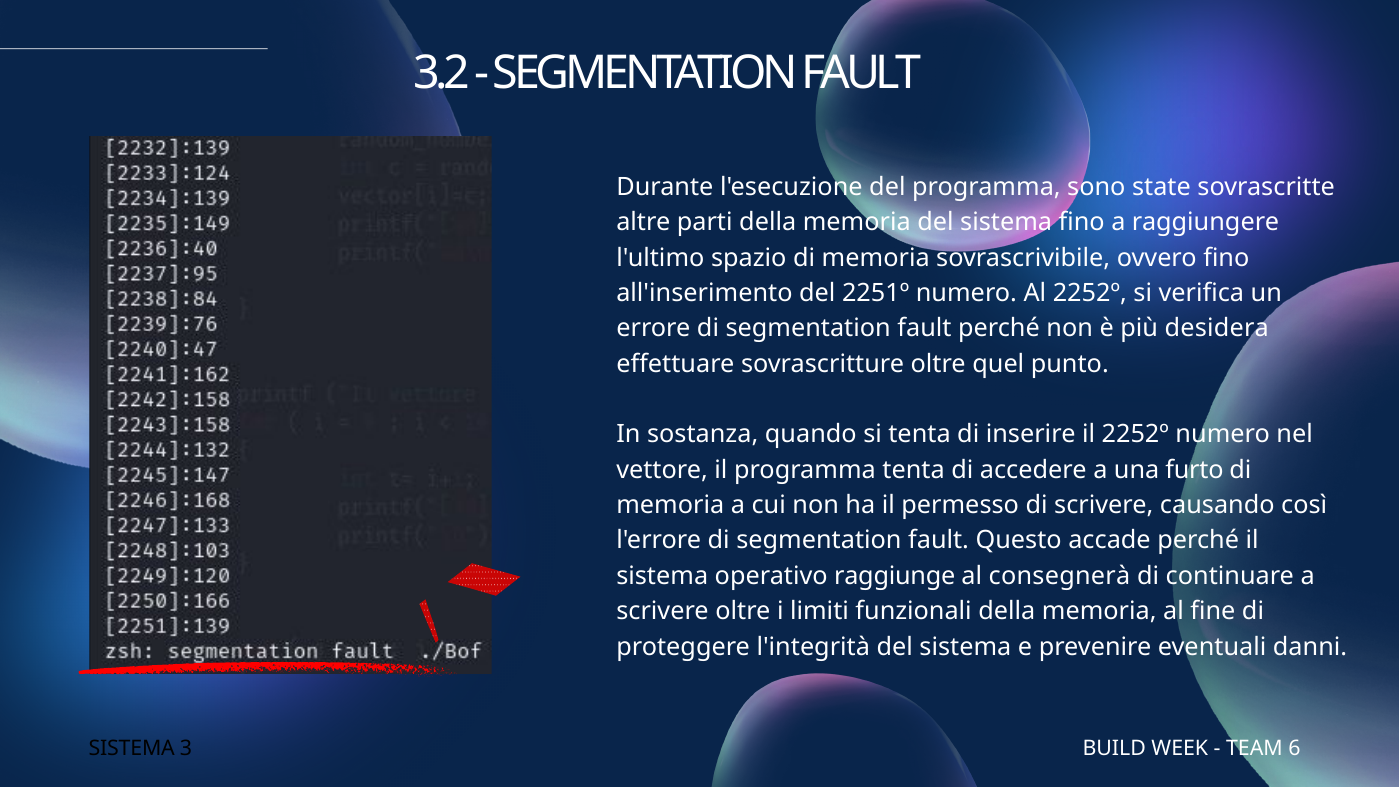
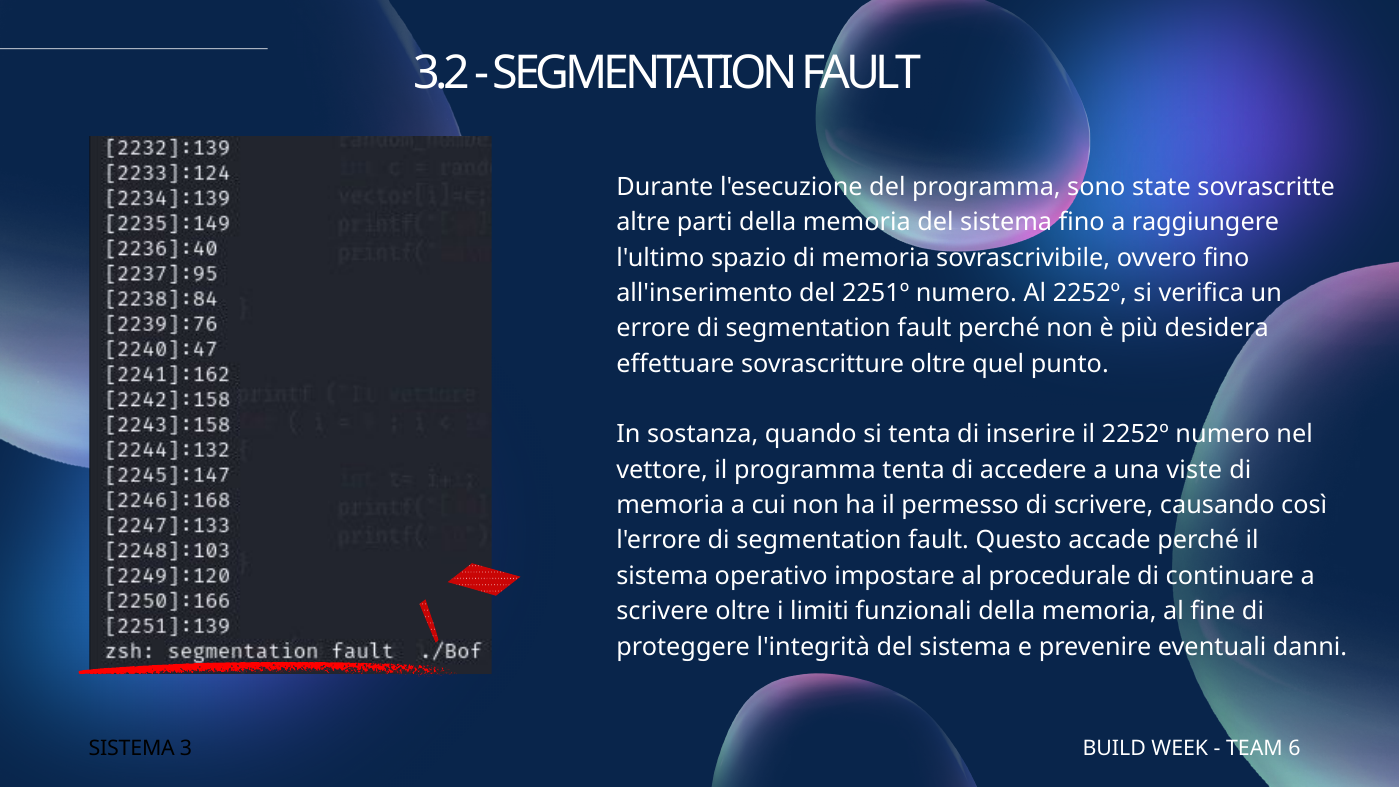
furto: furto -> viste
raggiunge: raggiunge -> impostare
consegnerà: consegnerà -> procedurale
